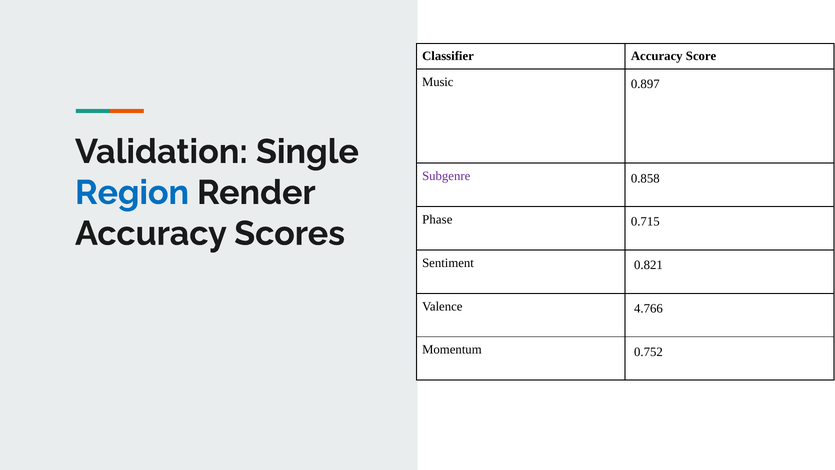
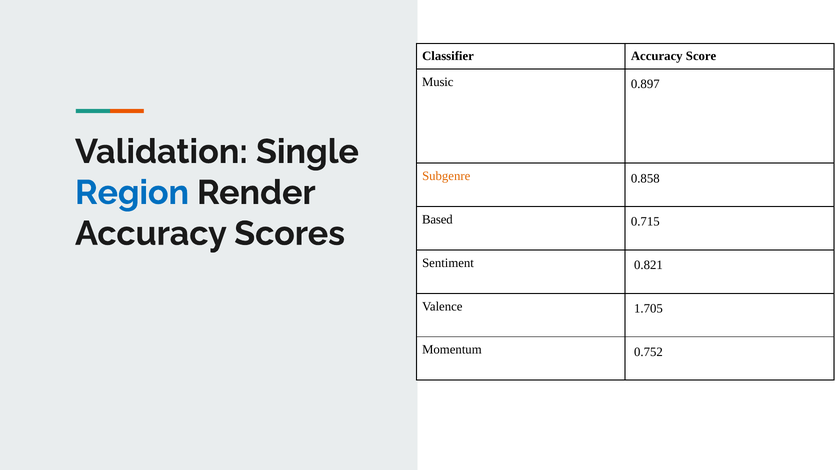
Subgenre colour: purple -> orange
Phase: Phase -> Based
4.766: 4.766 -> 1.705
